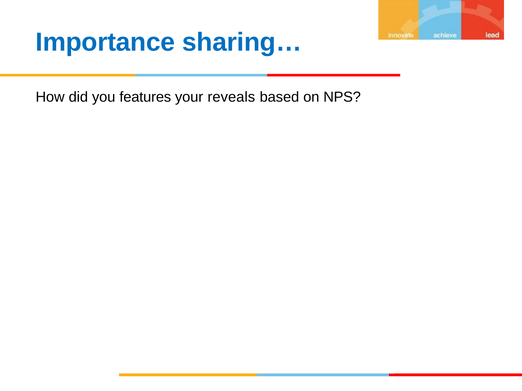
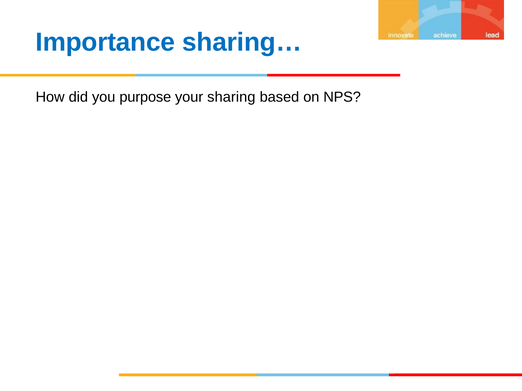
features: features -> purpose
reveals: reveals -> sharing
